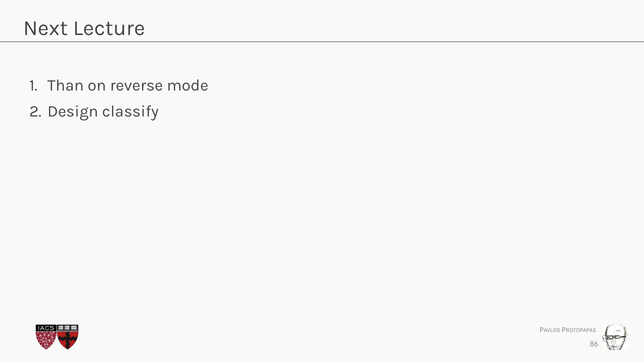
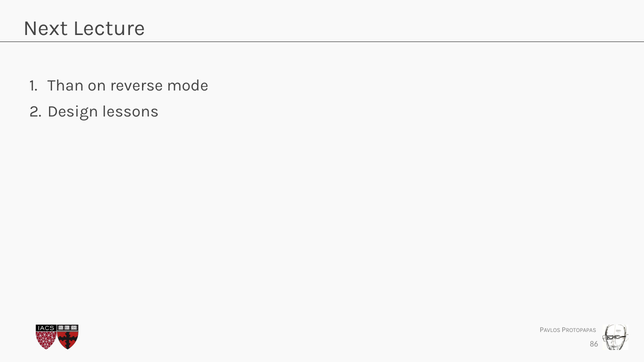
classify: classify -> lessons
